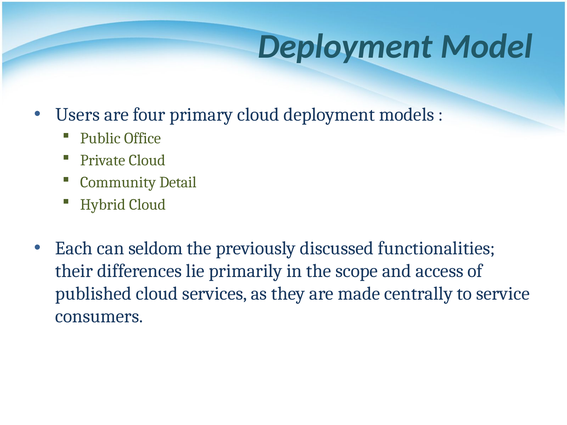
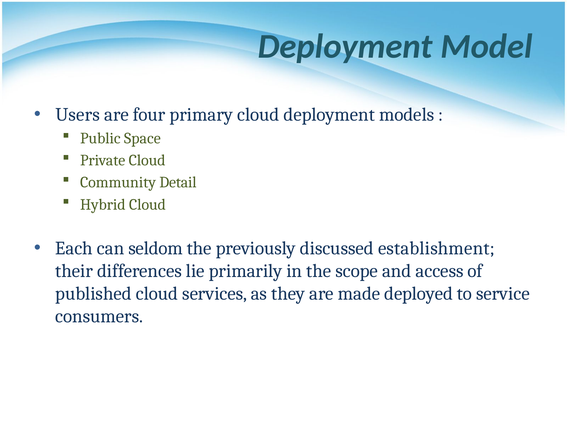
Office: Office -> Space
functionalities: functionalities -> establishment
centrally: centrally -> deployed
